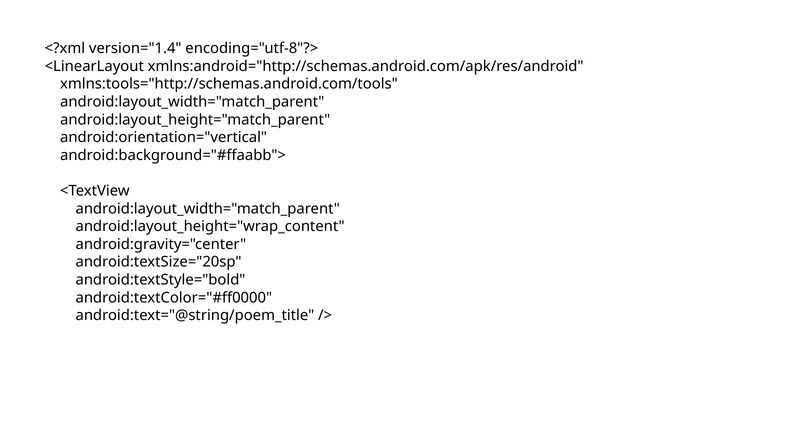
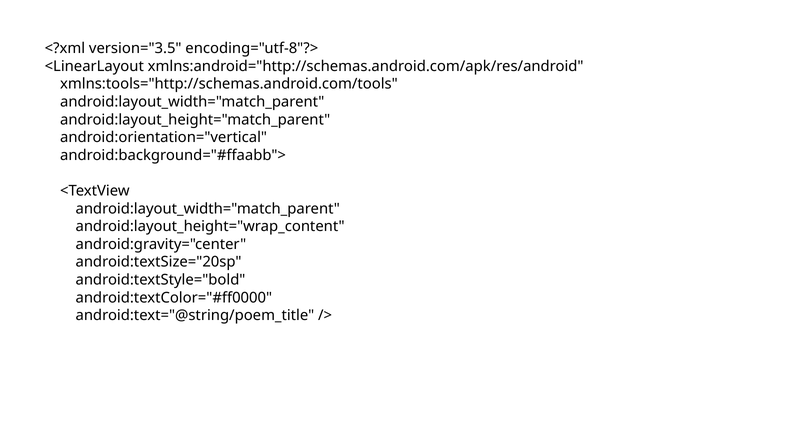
version="1.4: version="1.4 -> version="3.5
